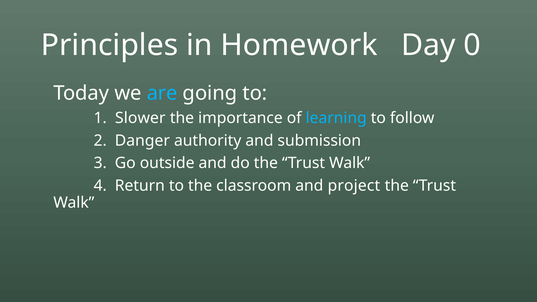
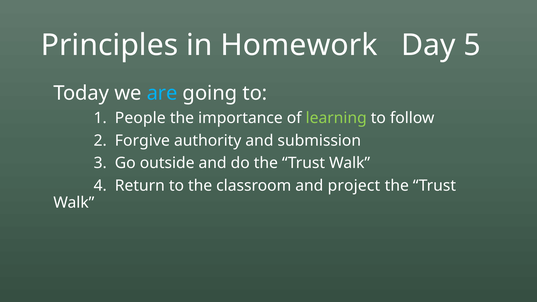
0: 0 -> 5
Slower: Slower -> People
learning colour: light blue -> light green
Danger: Danger -> Forgive
